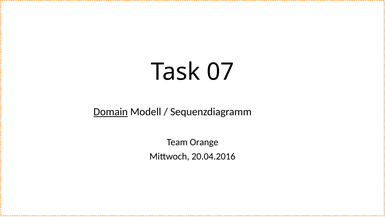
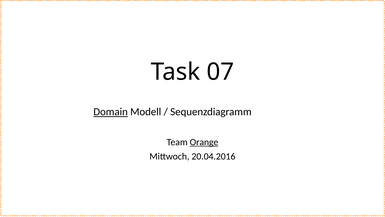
Orange underline: none -> present
